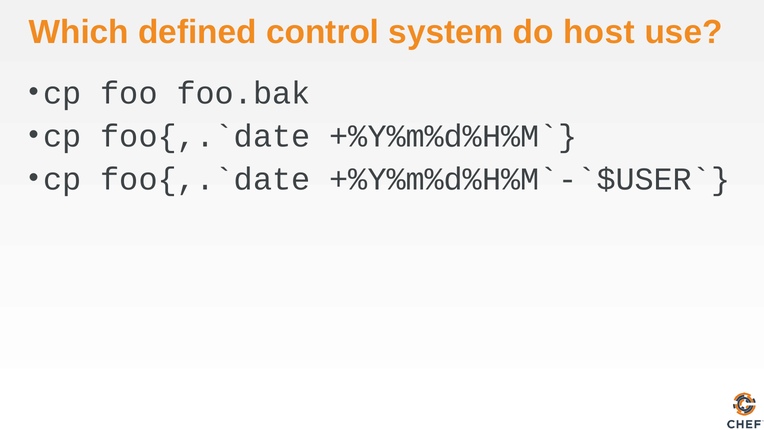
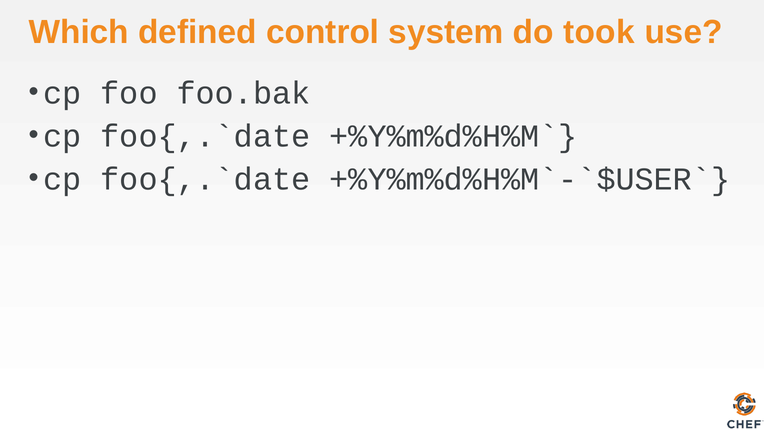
host: host -> took
